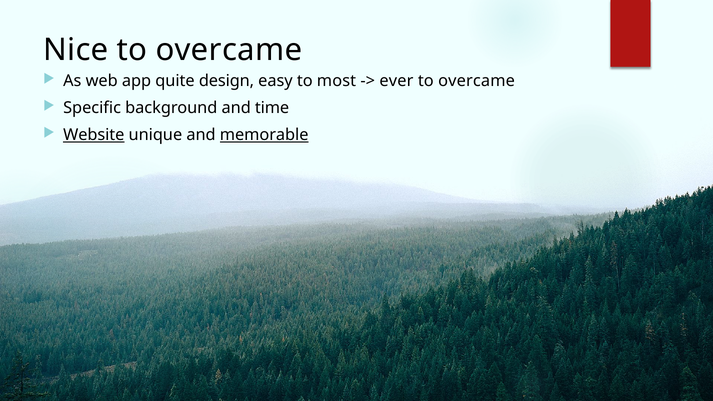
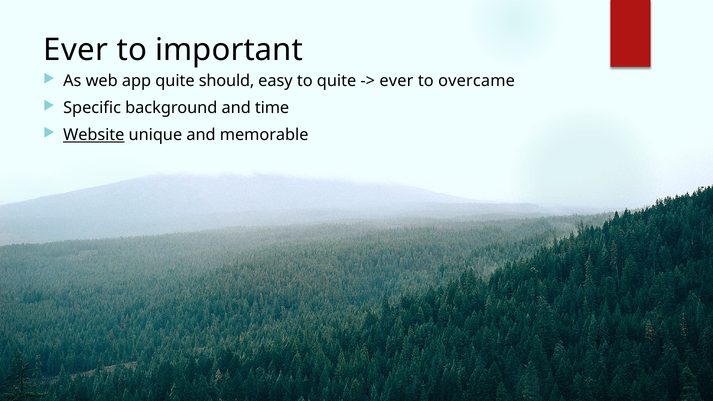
Nice at (76, 50): Nice -> Ever
overcame at (229, 50): overcame -> important
design: design -> should
to most: most -> quite
memorable underline: present -> none
